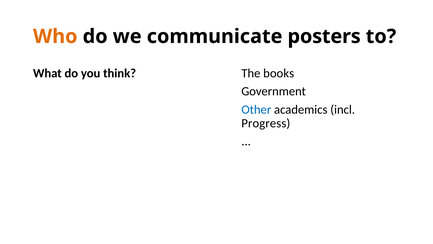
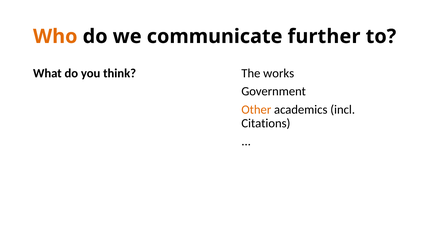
posters: posters -> further
books: books -> works
Other colour: blue -> orange
Progress: Progress -> Citations
